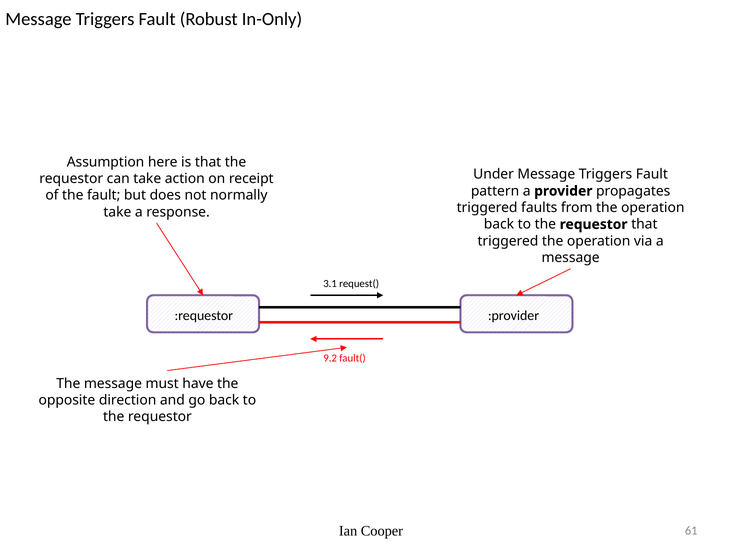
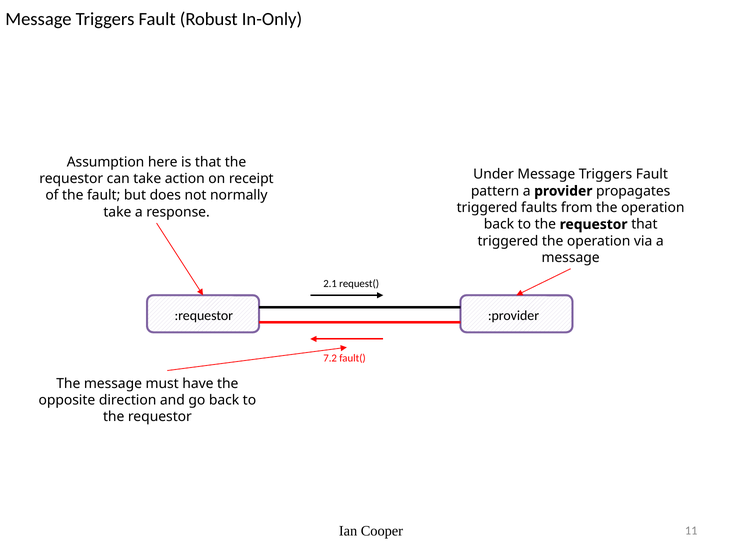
3.1: 3.1 -> 2.1
9.2: 9.2 -> 7.2
61: 61 -> 11
